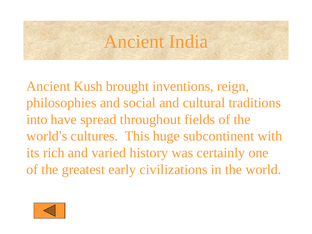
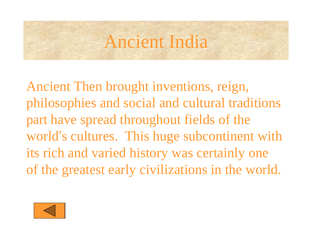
Kush: Kush -> Then
into: into -> part
